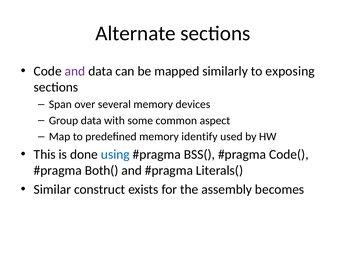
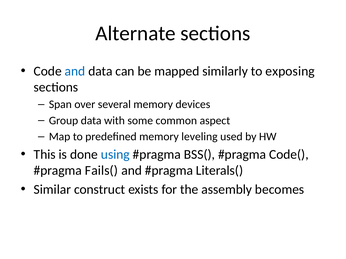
and at (75, 71) colour: purple -> blue
identify: identify -> leveling
Both(: Both( -> Fails(
